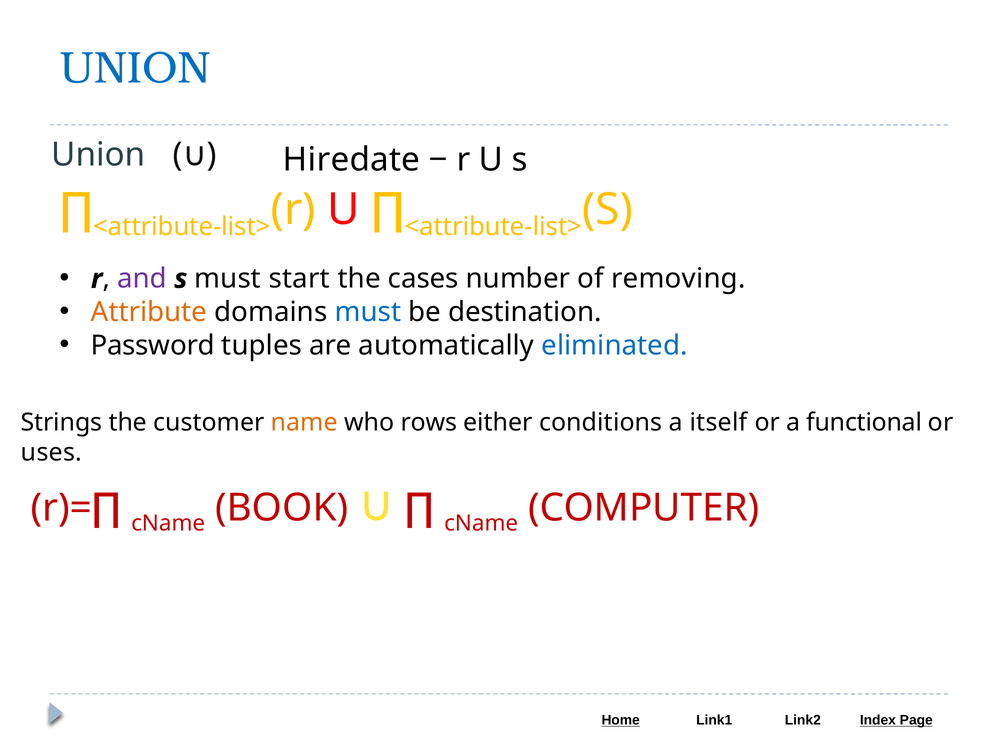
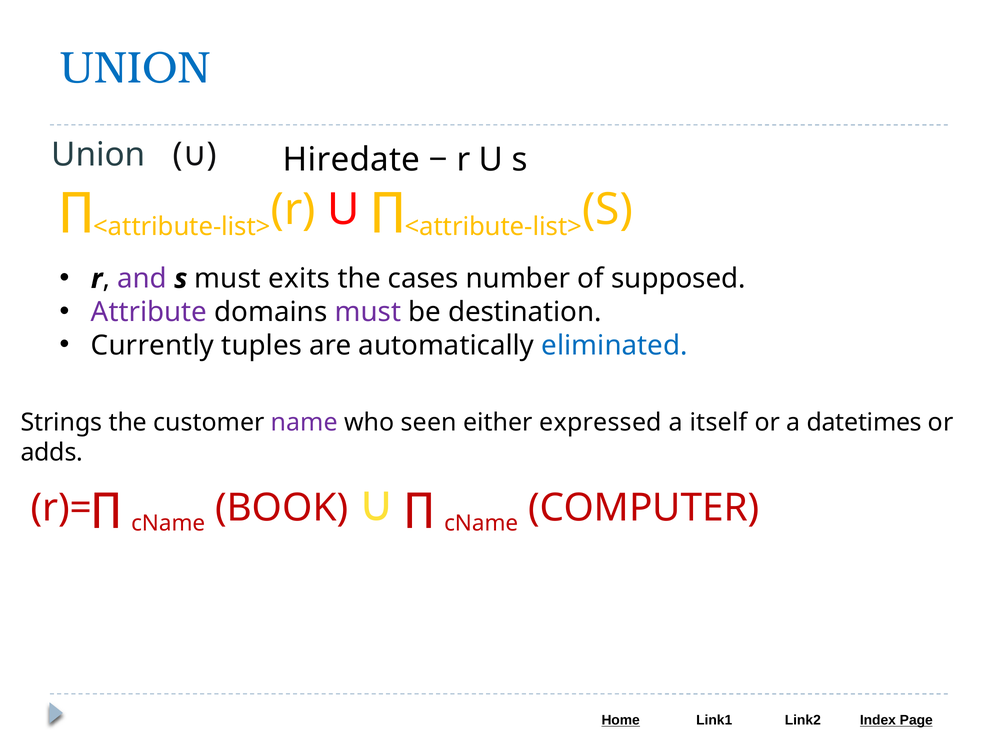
start: start -> exits
removing: removing -> supposed
Attribute colour: orange -> purple
must at (368, 312) colour: blue -> purple
Password: Password -> Currently
name colour: orange -> purple
rows: rows -> seen
conditions: conditions -> expressed
functional: functional -> datetimes
uses: uses -> adds
